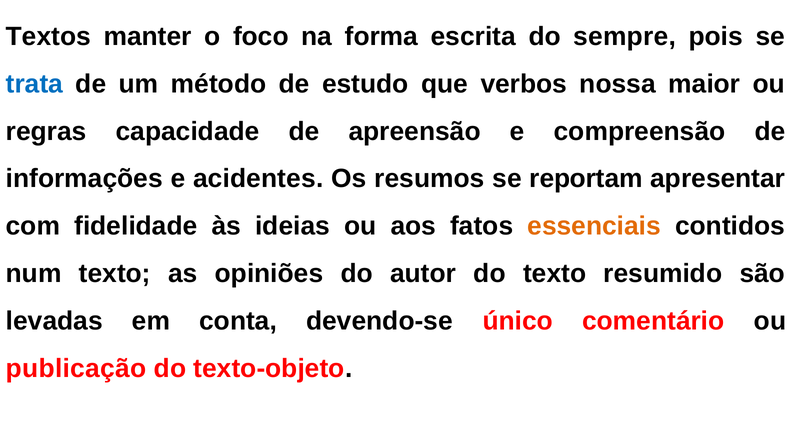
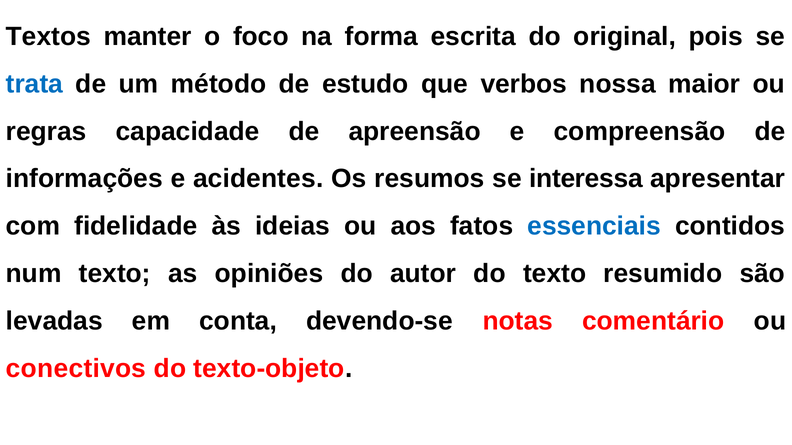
sempre: sempre -> original
reportam: reportam -> interessa
essenciais colour: orange -> blue
único: único -> notas
publicação: publicação -> conectivos
